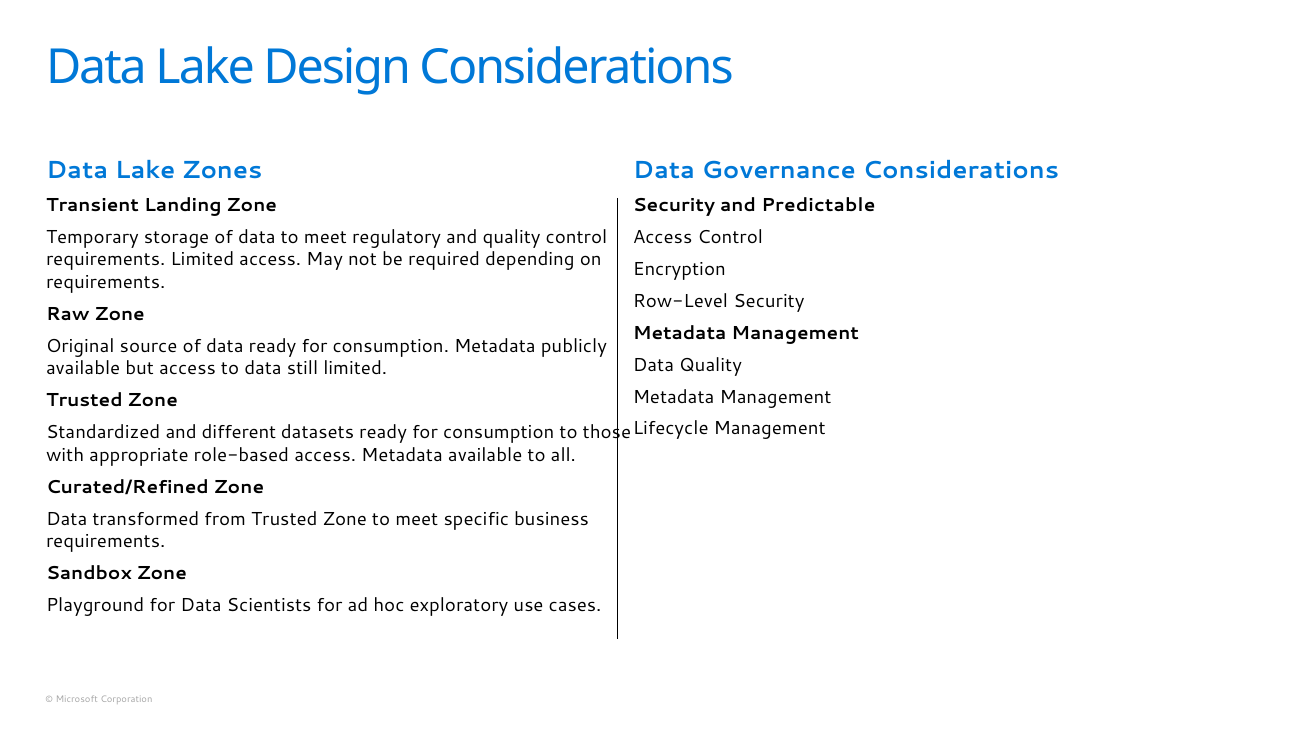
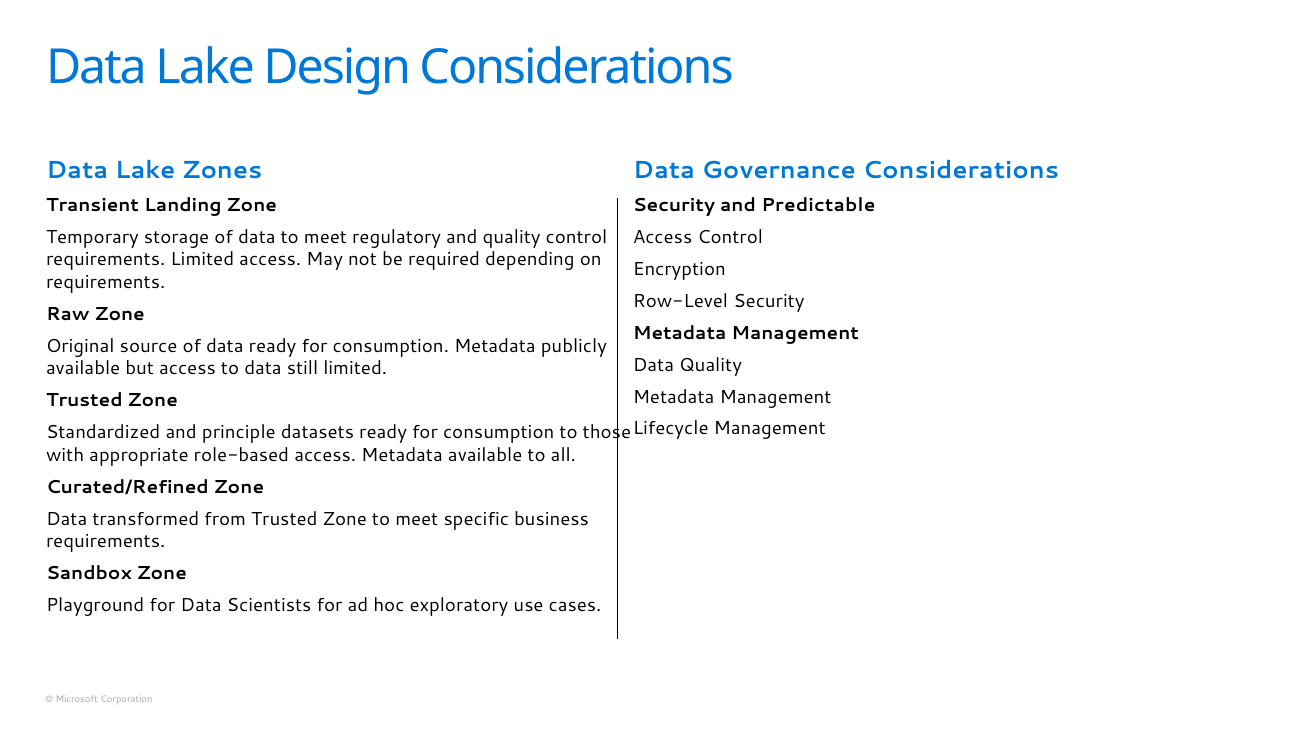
different: different -> principle
